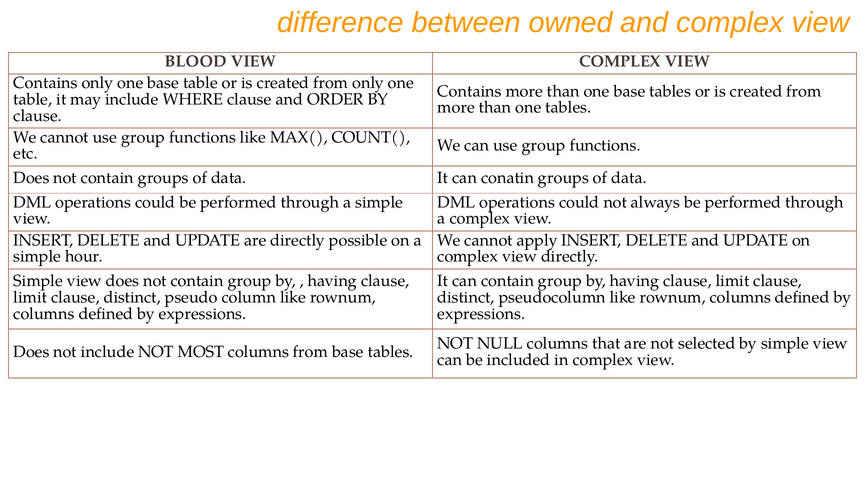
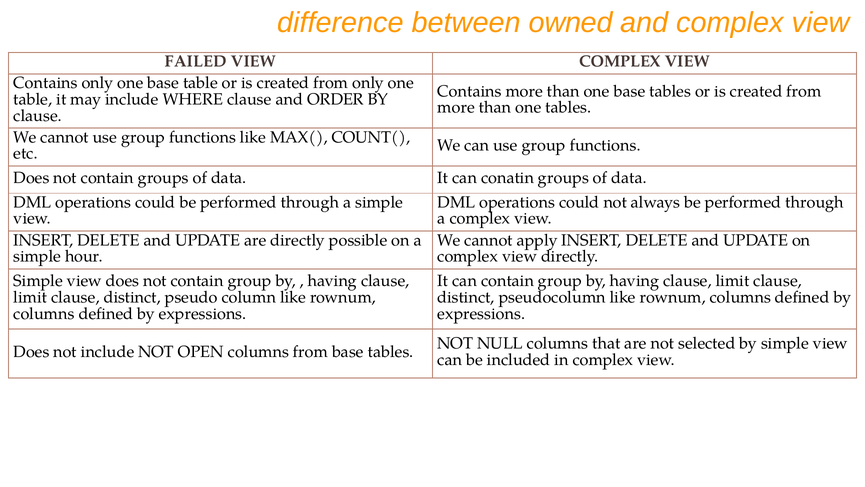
BLOOD: BLOOD -> FAILED
MOST: MOST -> OPEN
